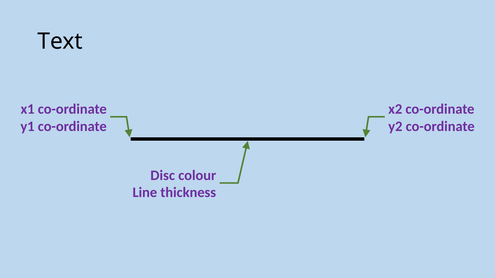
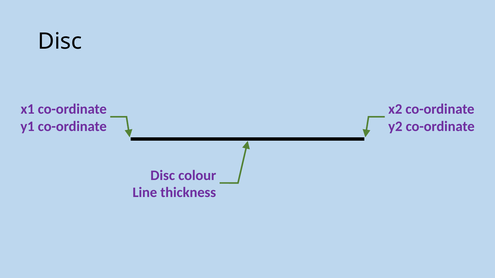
Text at (60, 42): Text -> Disc
